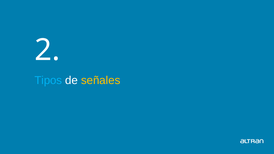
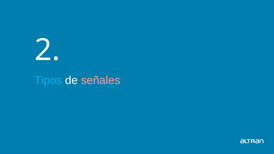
señales colour: yellow -> pink
